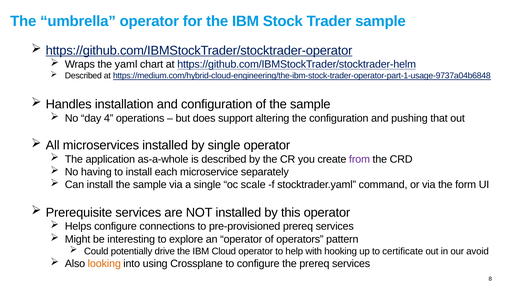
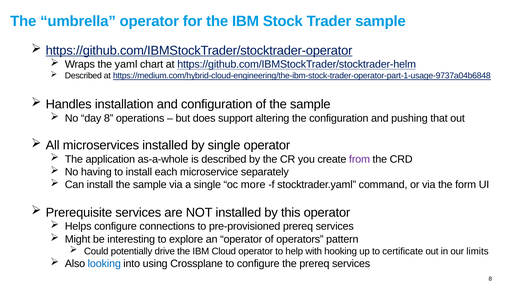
day 4: 4 -> 8
scale: scale -> more
avoid: avoid -> limits
looking colour: orange -> blue
